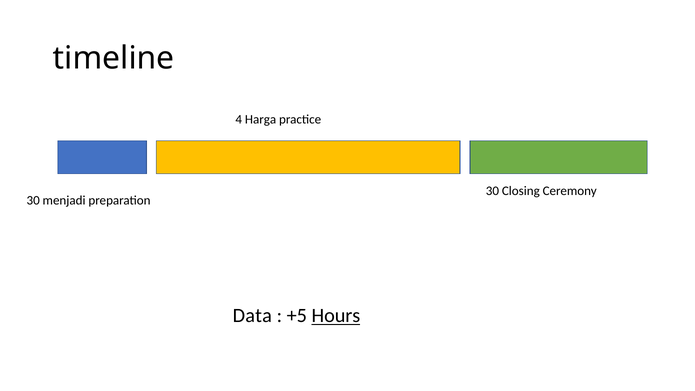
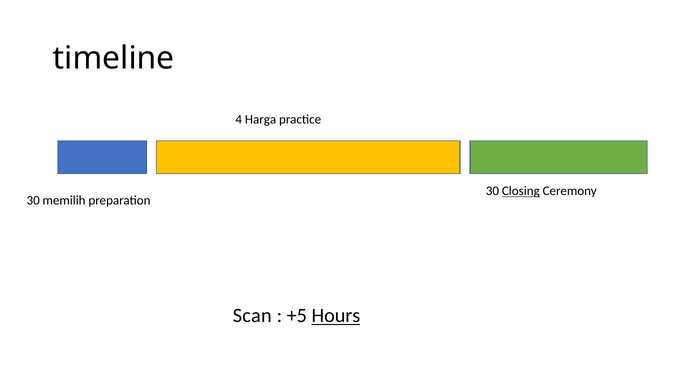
Closing underline: none -> present
menjadi: menjadi -> memilih
Data: Data -> Scan
